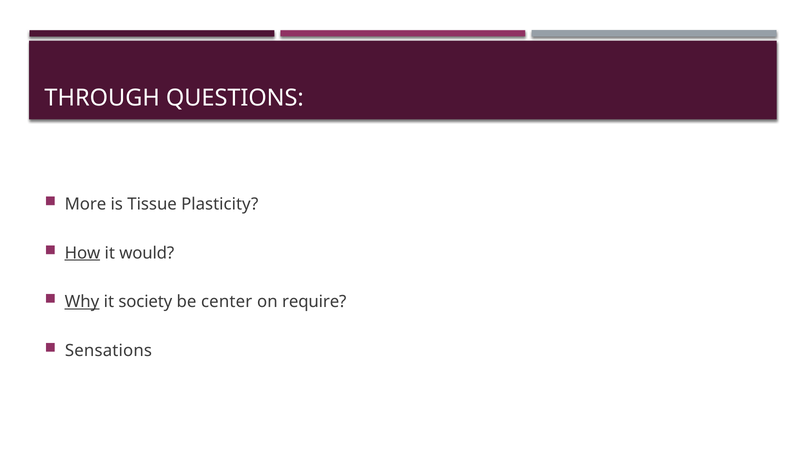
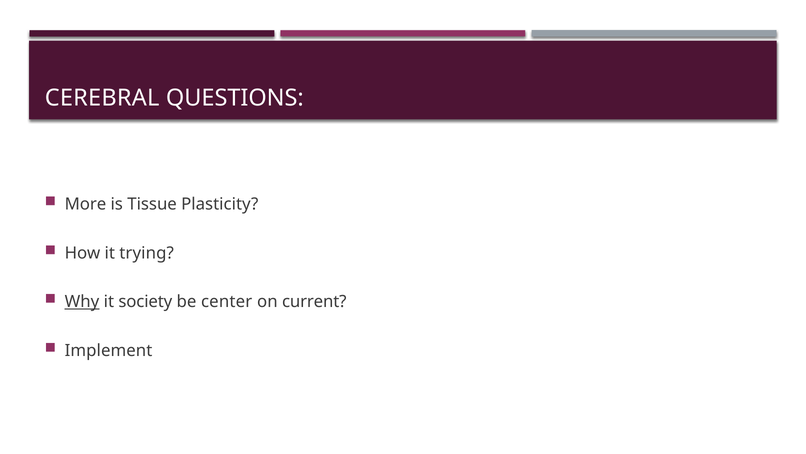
THROUGH: THROUGH -> CEREBRAL
How underline: present -> none
would: would -> trying
require: require -> current
Sensations: Sensations -> Implement
